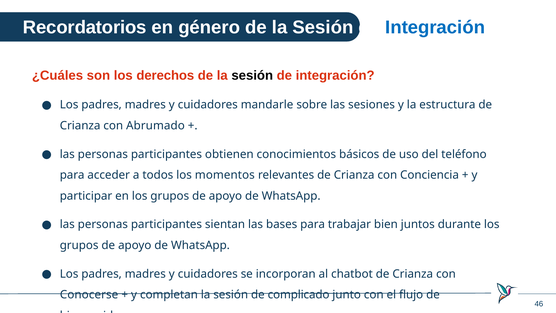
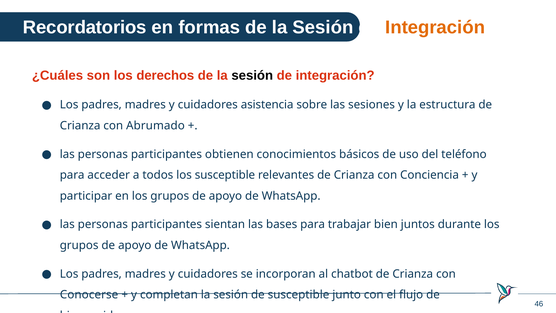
género: género -> formas
Integración at (435, 27) colour: blue -> orange
mandarle: mandarle -> asistencia
los momentos: momentos -> susceptible
de complicado: complicado -> susceptible
